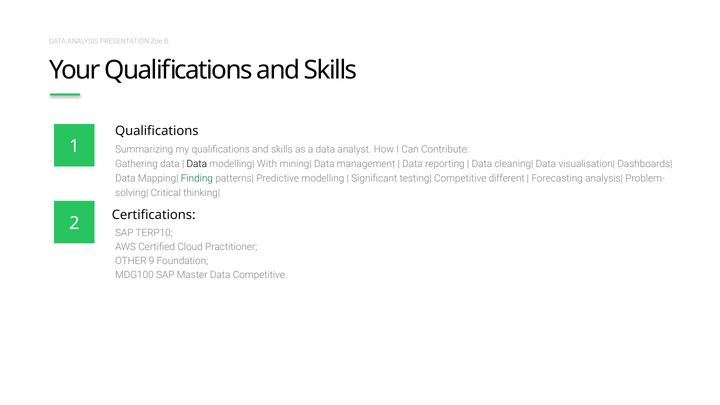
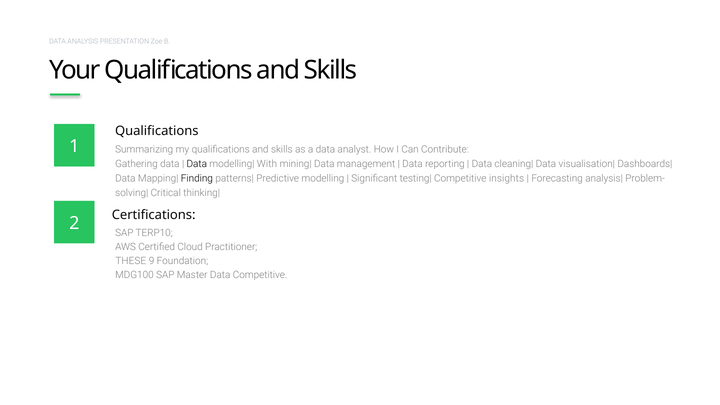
Finding colour: green -> black
different: different -> insights
OTHER: OTHER -> THESE
